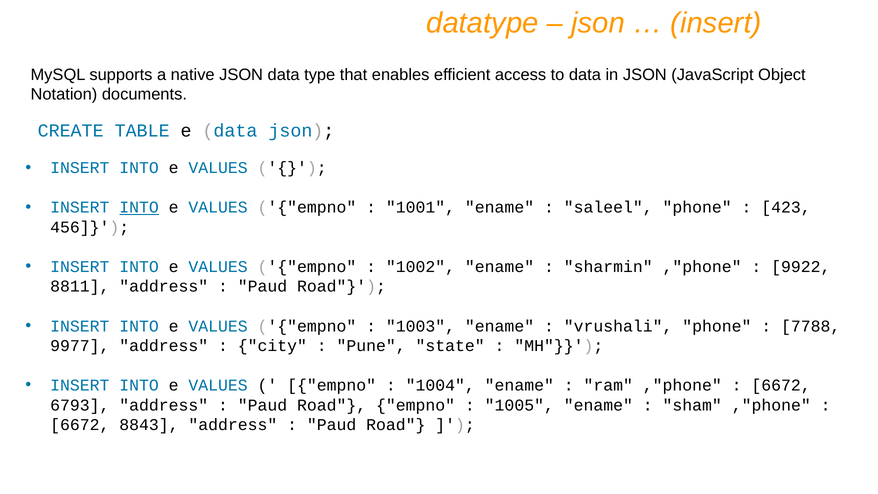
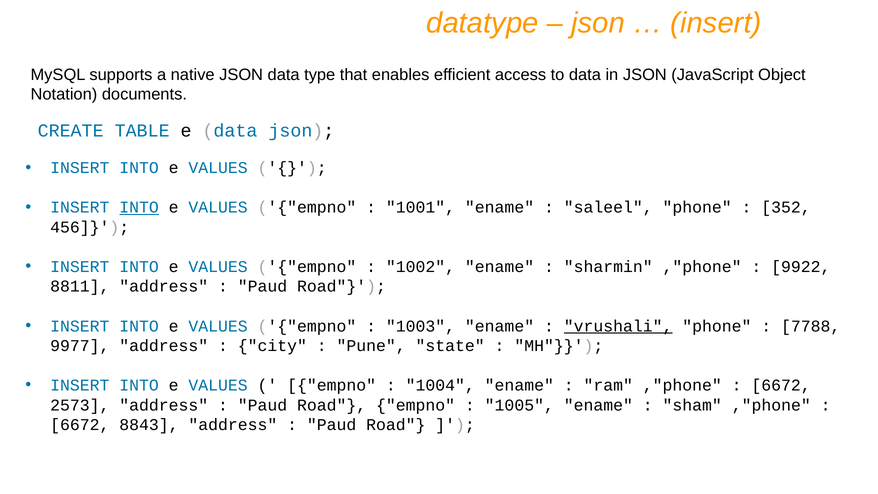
423: 423 -> 352
vrushali underline: none -> present
6793: 6793 -> 2573
